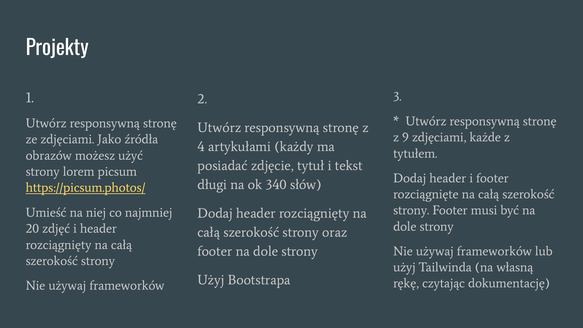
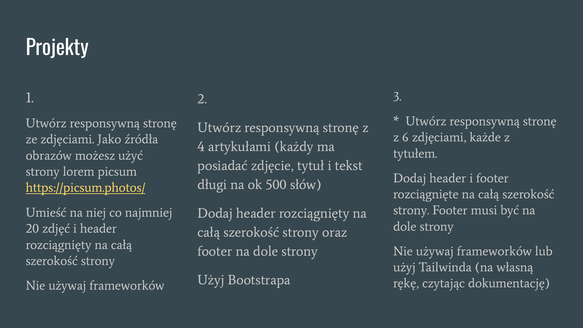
9: 9 -> 6
340: 340 -> 500
